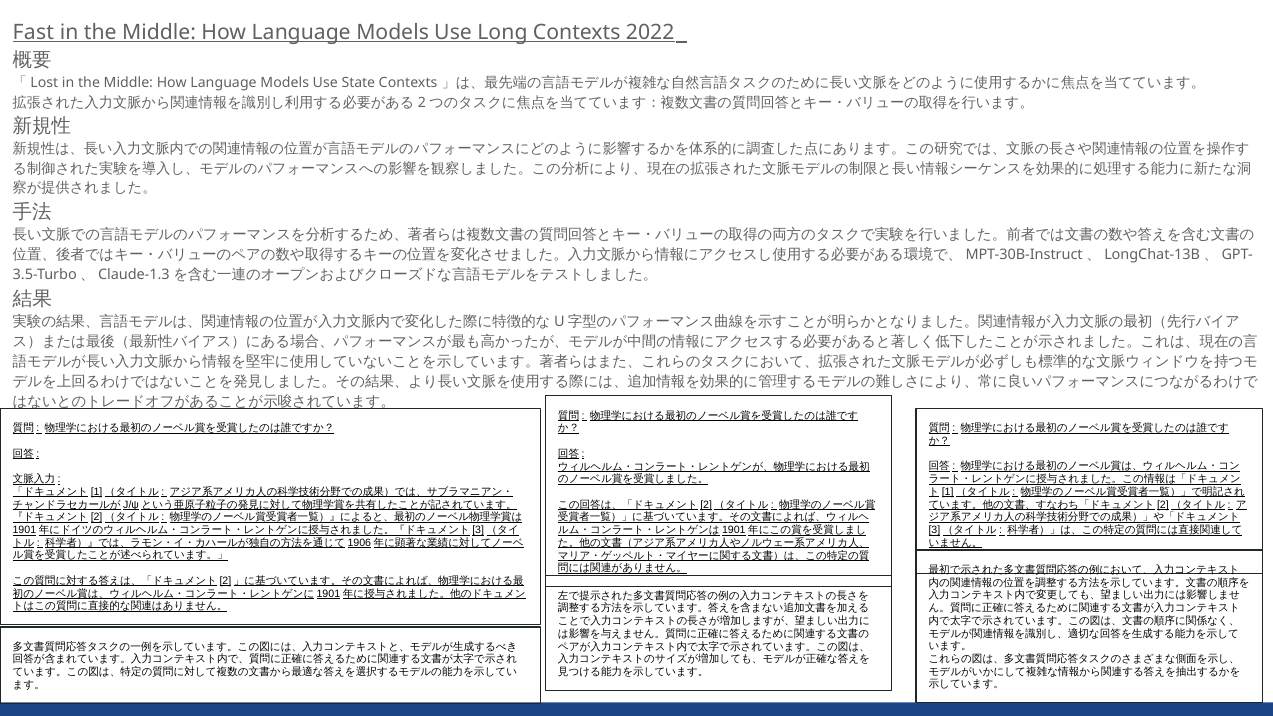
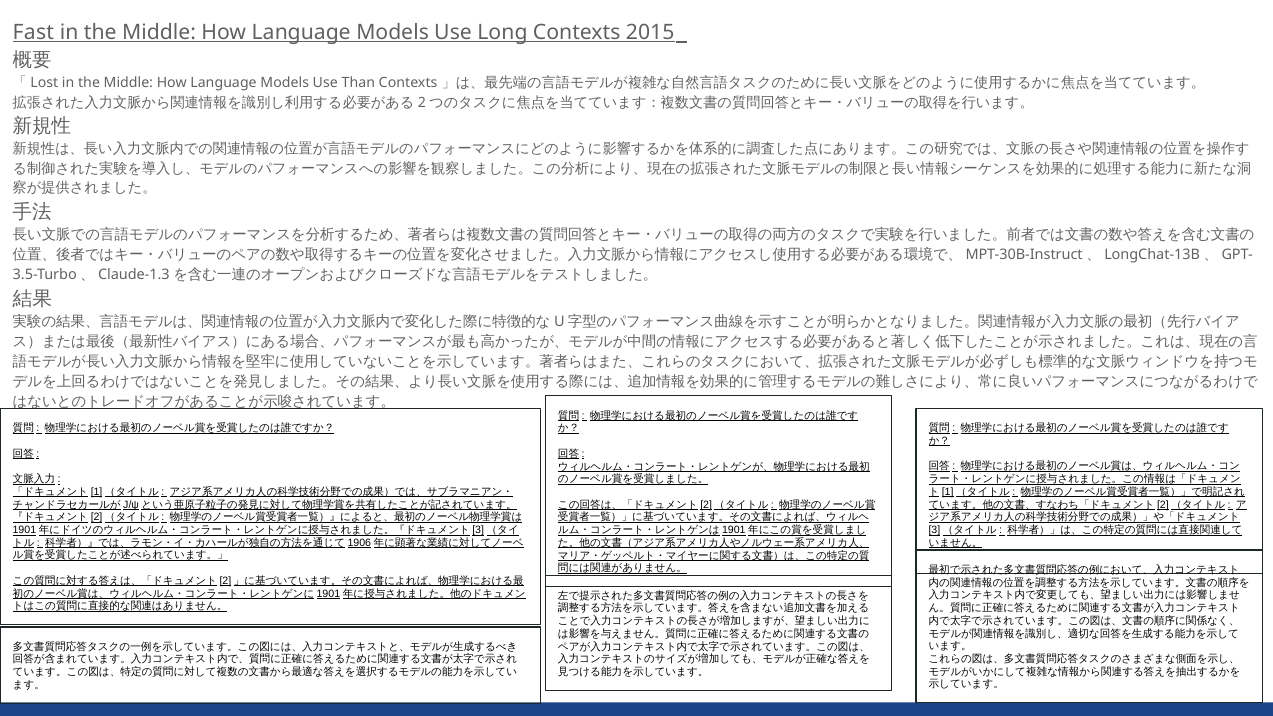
2022: 2022 -> 2015
State: State -> Than
